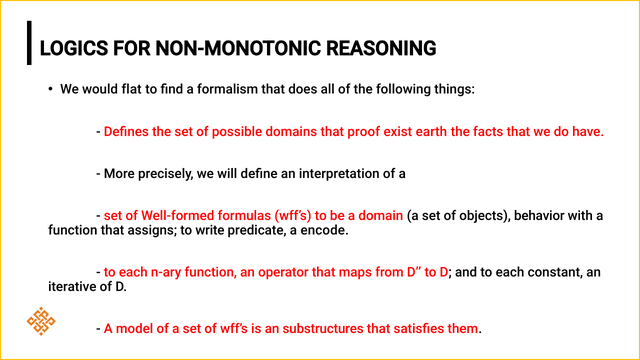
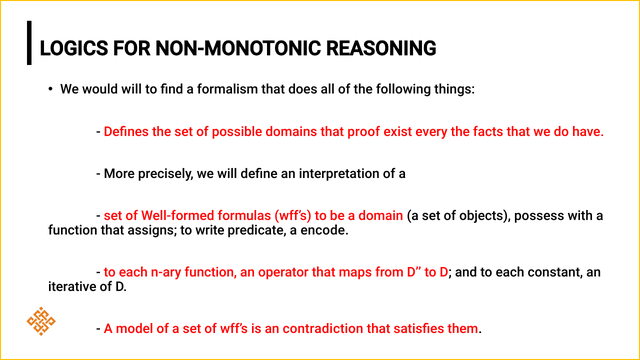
would flat: flat -> will
earth: earth -> every
behavior: behavior -> possess
substructures: substructures -> contradiction
